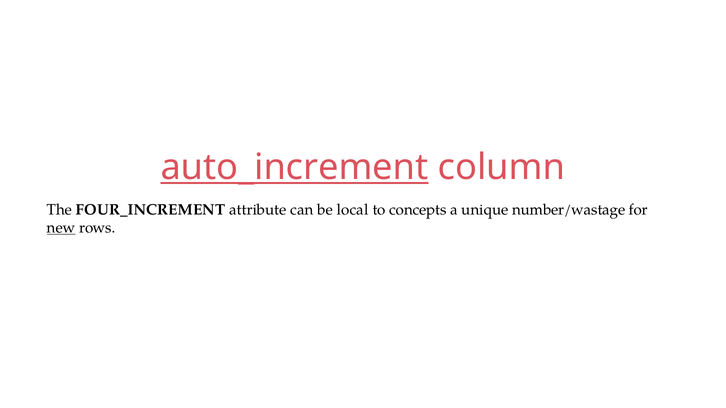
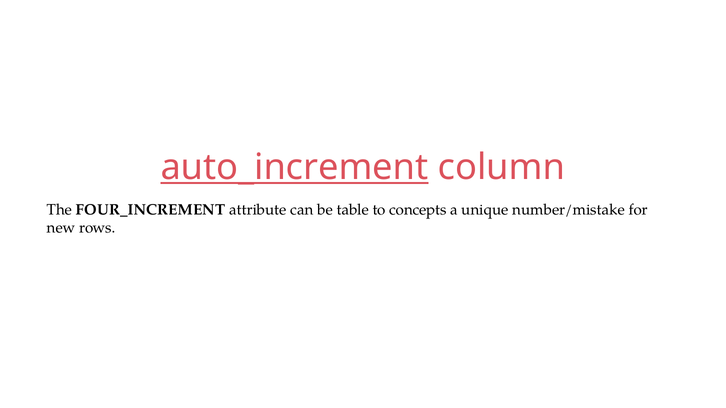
local: local -> table
number/wastage: number/wastage -> number/mistake
new underline: present -> none
